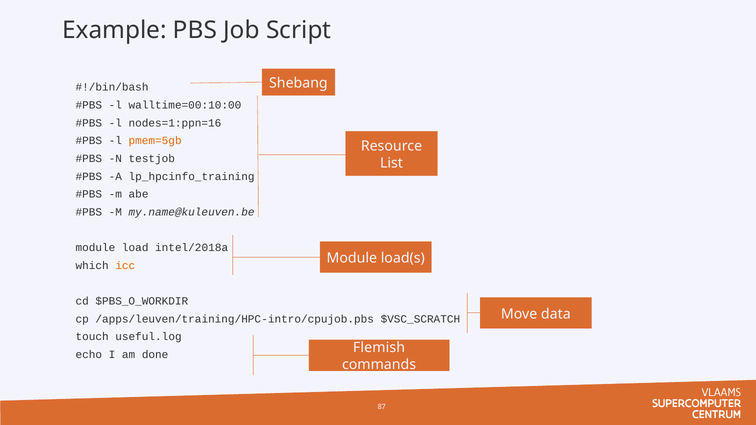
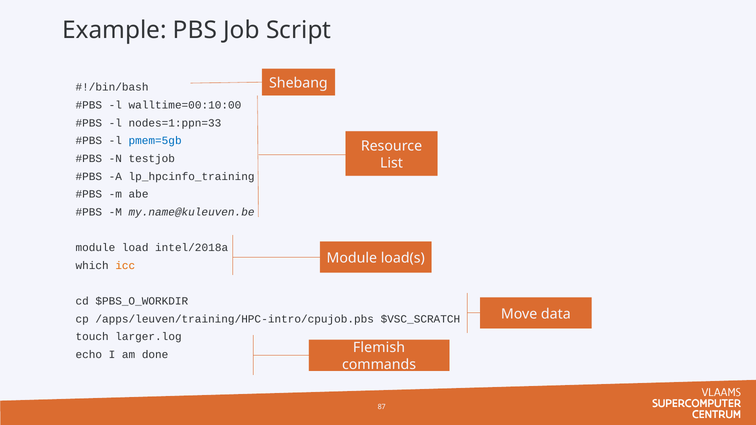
nodes=1:ppn=16: nodes=1:ppn=16 -> nodes=1:ppn=33
pmem=5gb colour: orange -> blue
useful.log: useful.log -> larger.log
